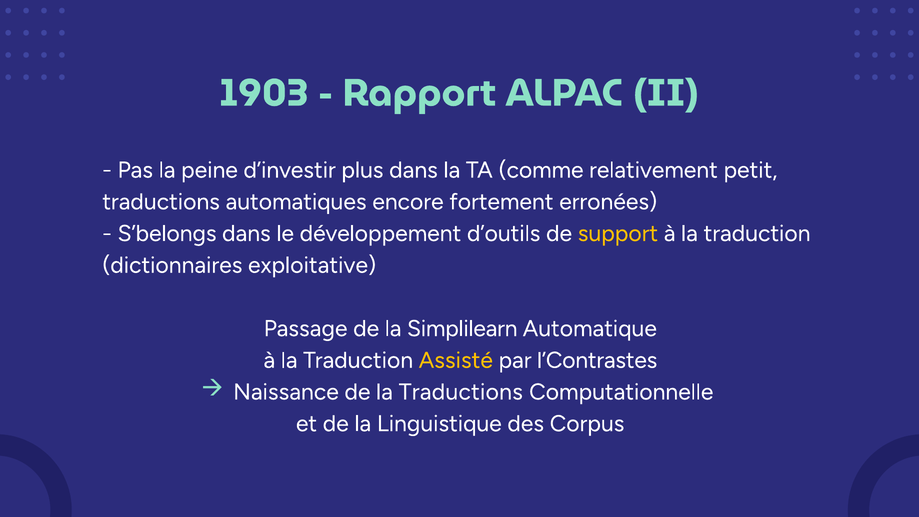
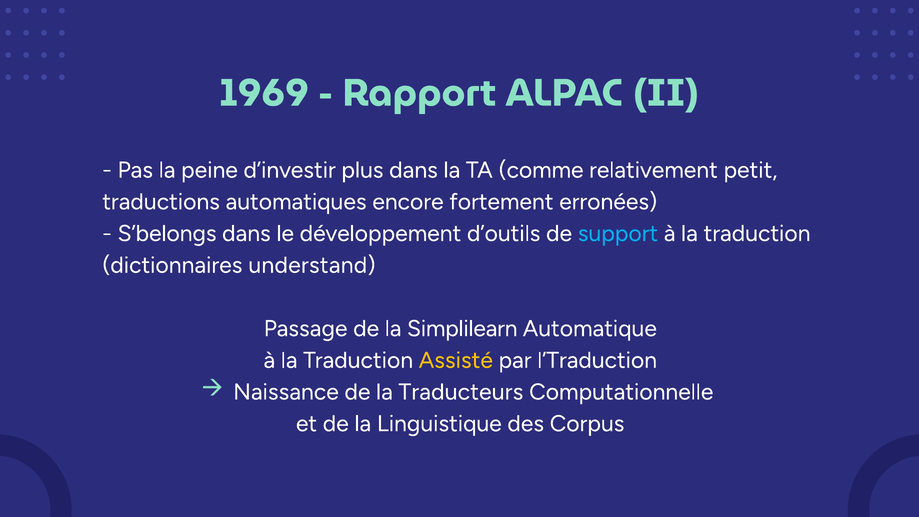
1903: 1903 -> 1969
support colour: yellow -> light blue
exploitative: exploitative -> understand
l’Contrastes: l’Contrastes -> l’Traduction
la Traductions: Traductions -> Traducteurs
